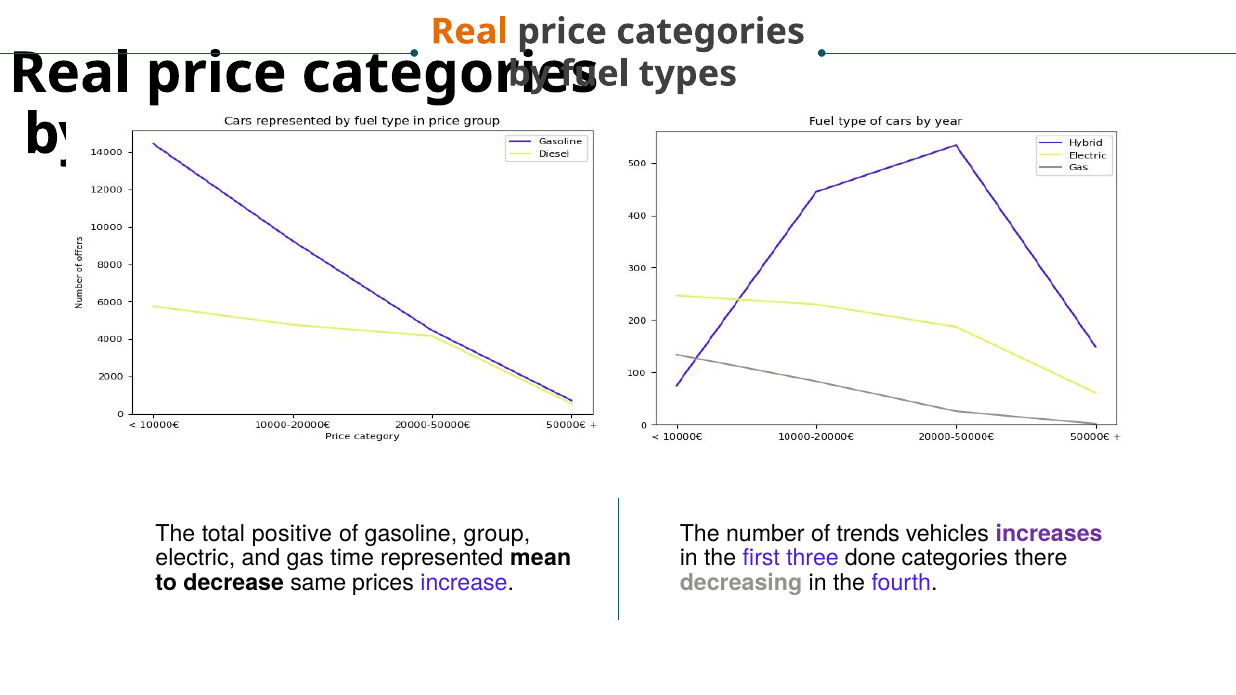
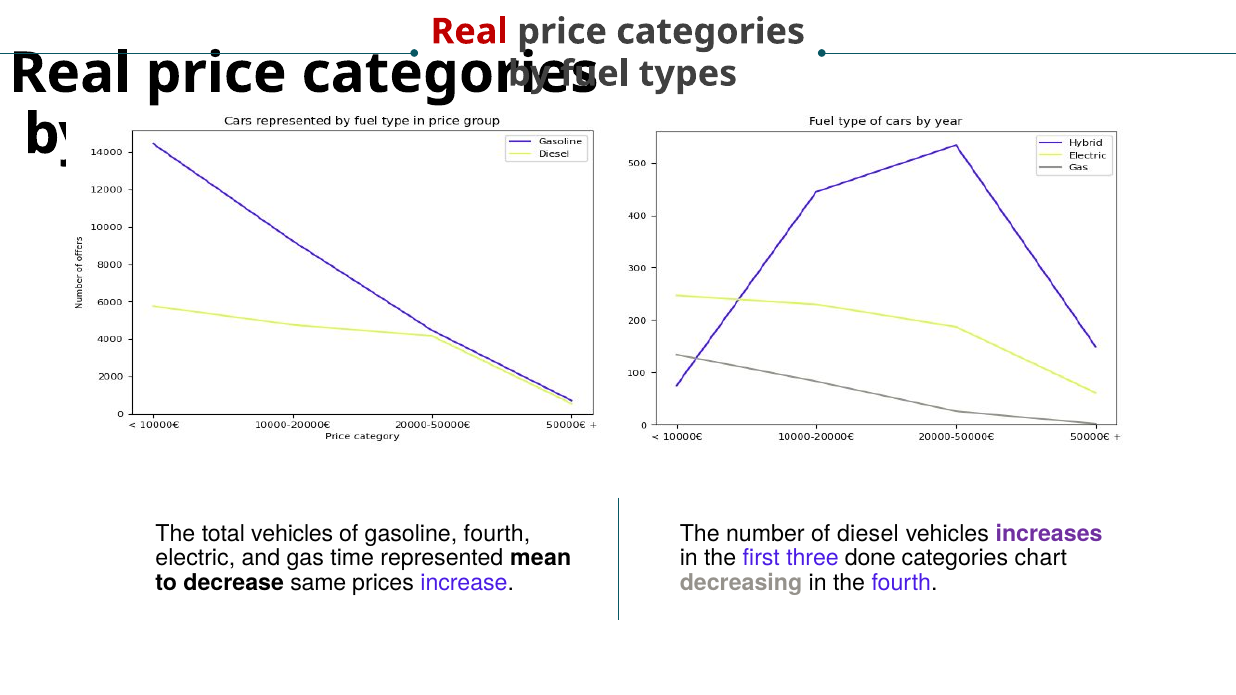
Real at (469, 32) colour: orange -> red
total positive: positive -> vehicles
gasoline group: group -> fourth
trends: trends -> diesel
there: there -> chart
